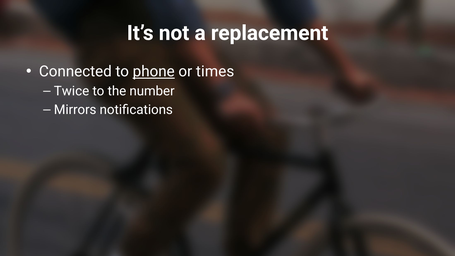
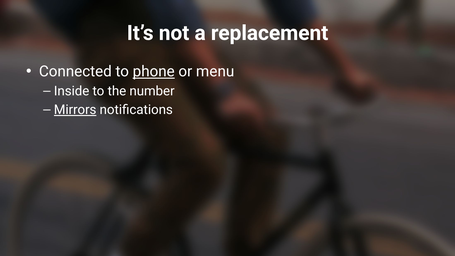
times: times -> menu
Twice: Twice -> Inside
Mirrors underline: none -> present
